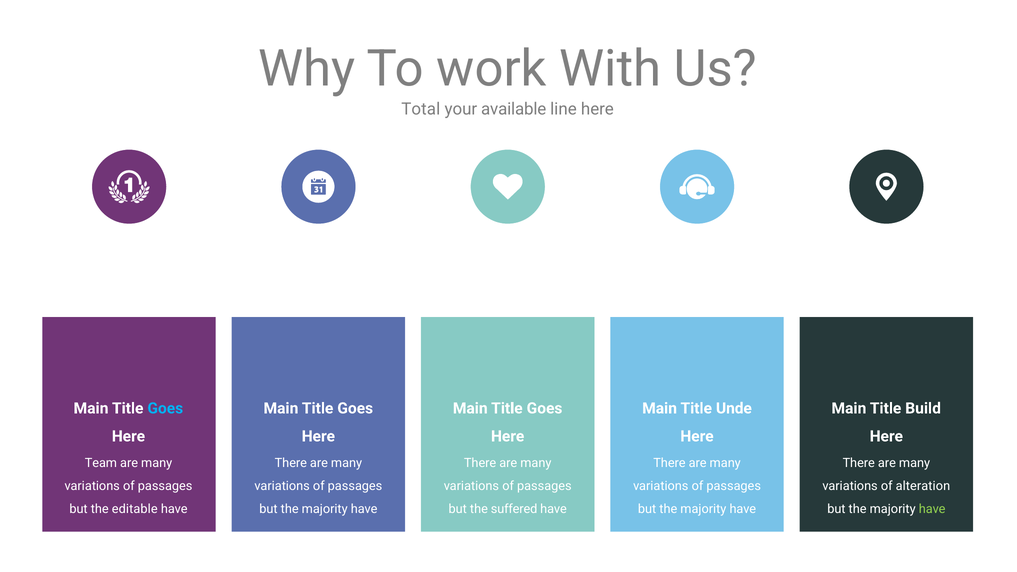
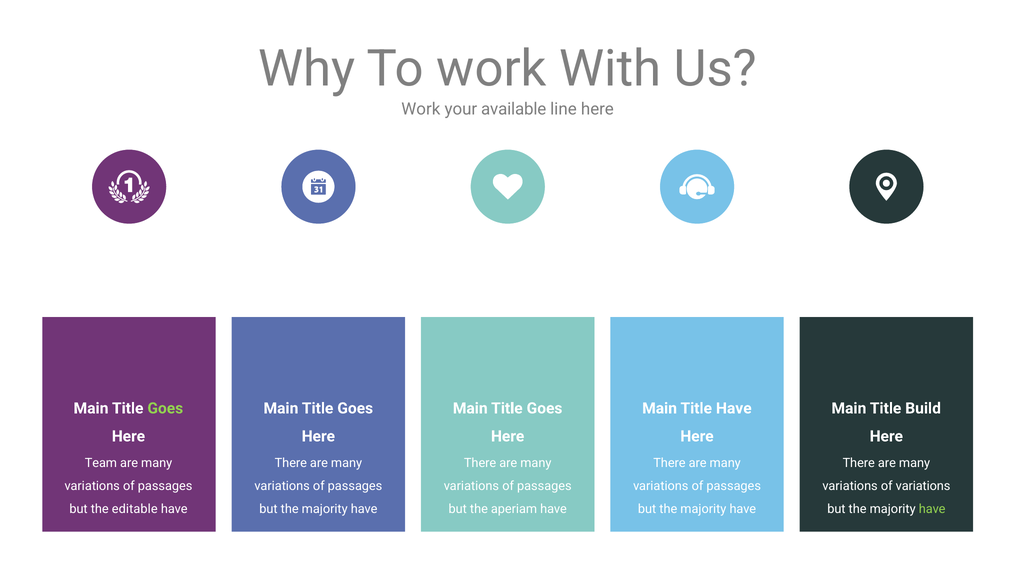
Total at (421, 109): Total -> Work
Goes at (165, 408) colour: light blue -> light green
Title Unde: Unde -> Have
of alteration: alteration -> variations
suffered: suffered -> aperiam
